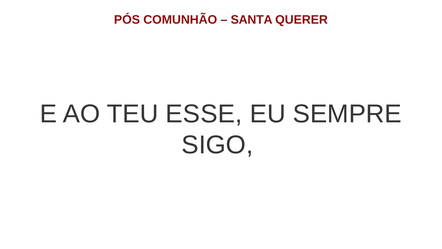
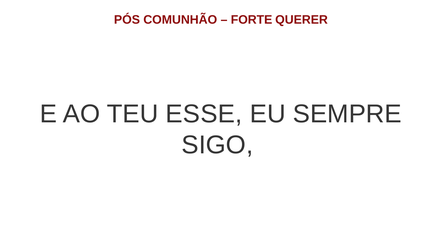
SANTA: SANTA -> FORTE
